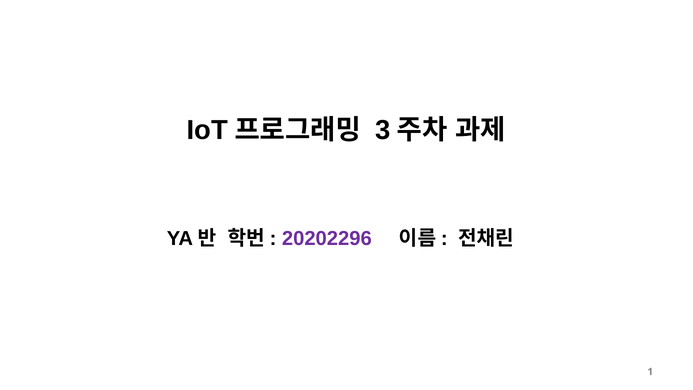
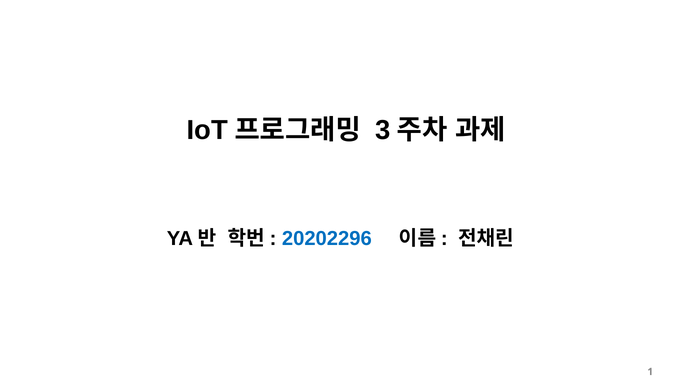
20202296 colour: purple -> blue
